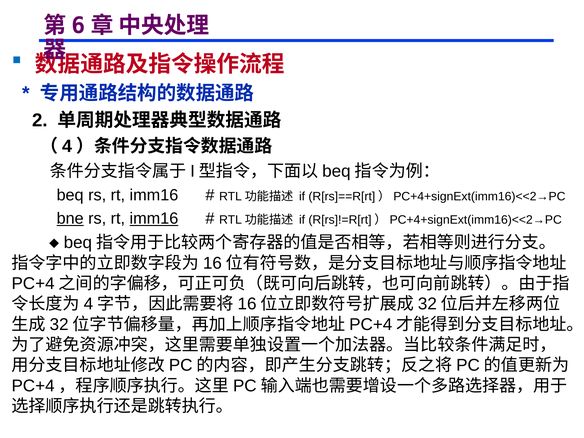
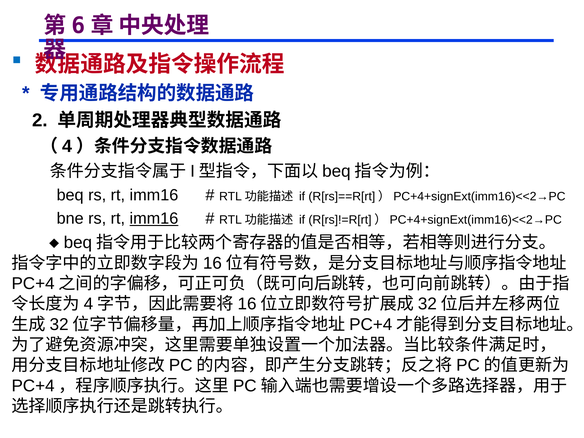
bne underline: present -> none
